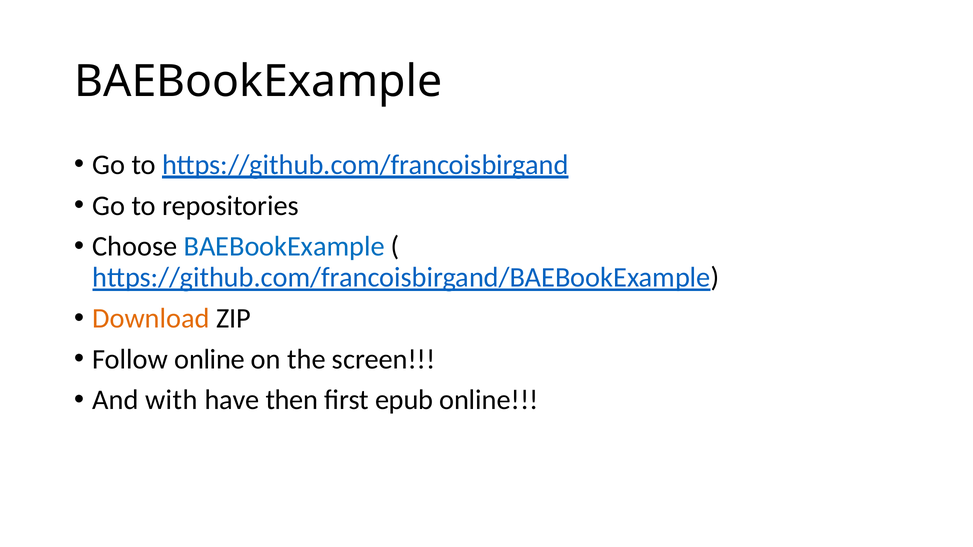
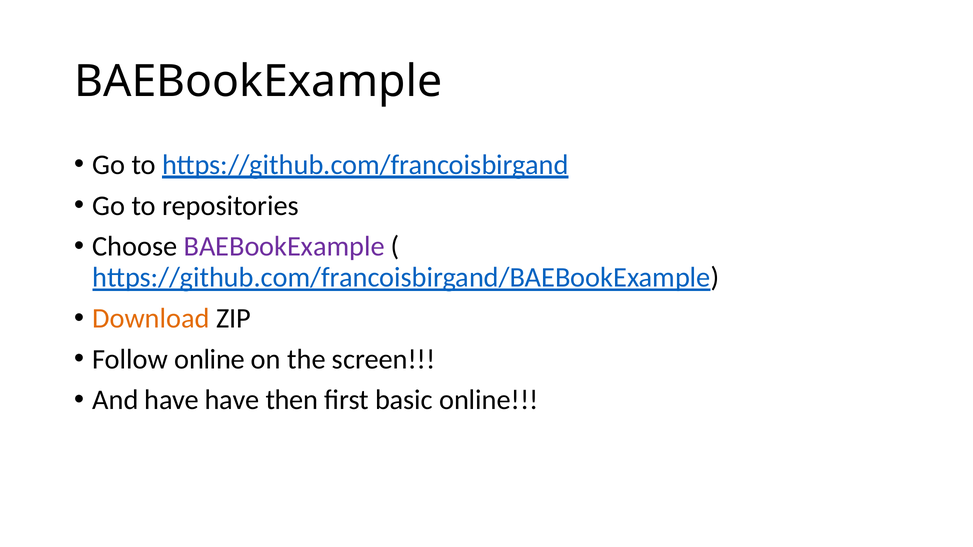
BAEBookExample at (284, 247) colour: blue -> purple
And with: with -> have
epub: epub -> basic
